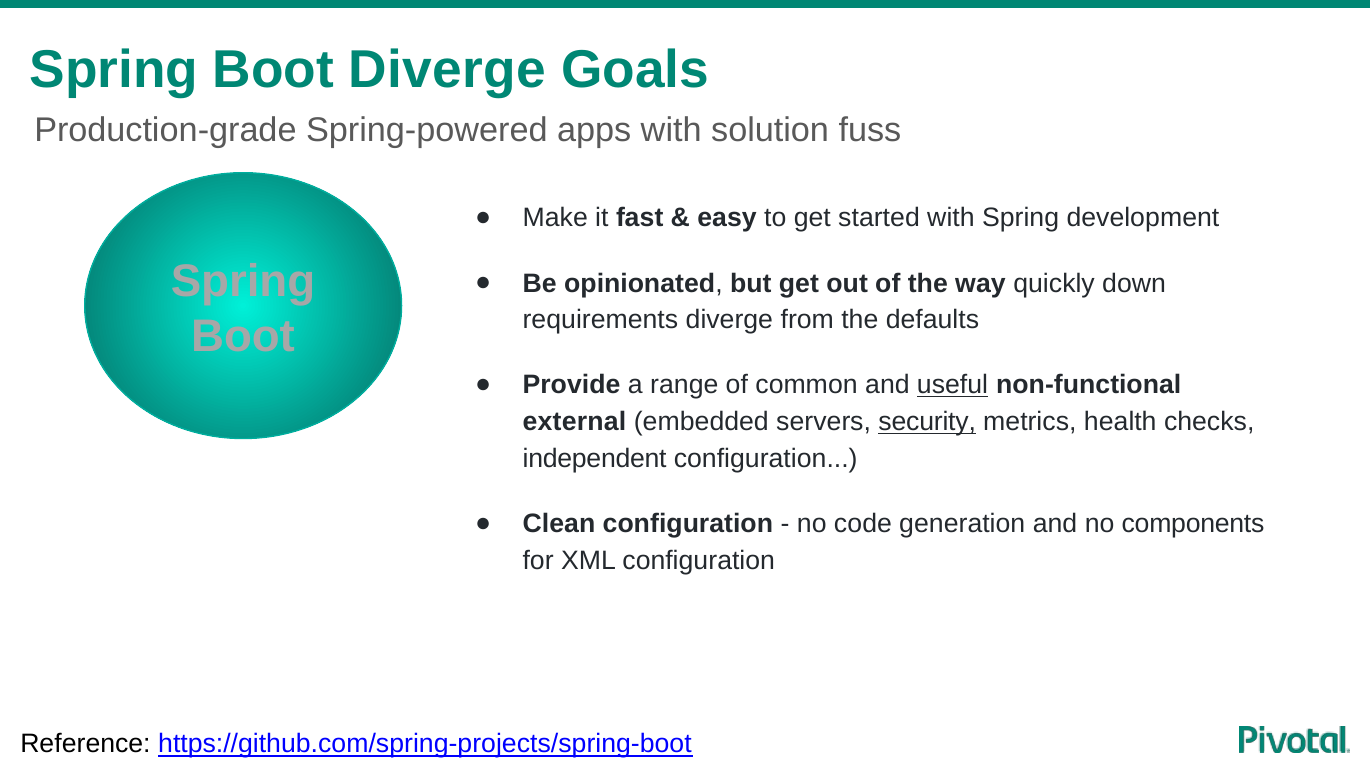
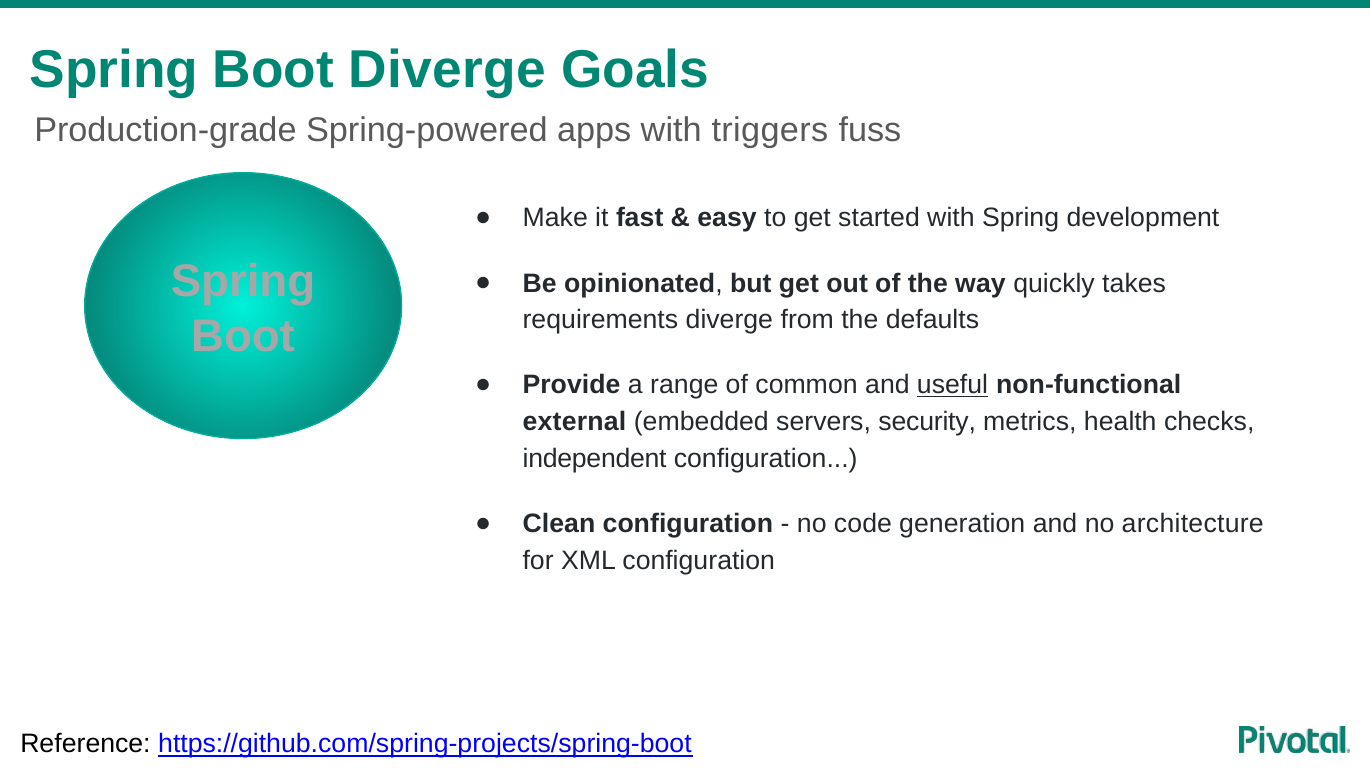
solution: solution -> triggers
down: down -> takes
security underline: present -> none
components: components -> architecture
